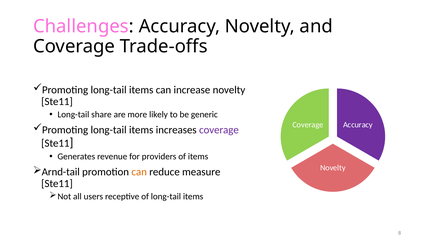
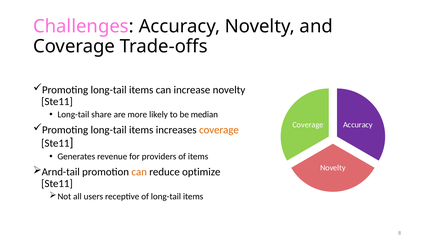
generic: generic -> median
coverage at (219, 130) colour: purple -> orange
measure: measure -> optimize
